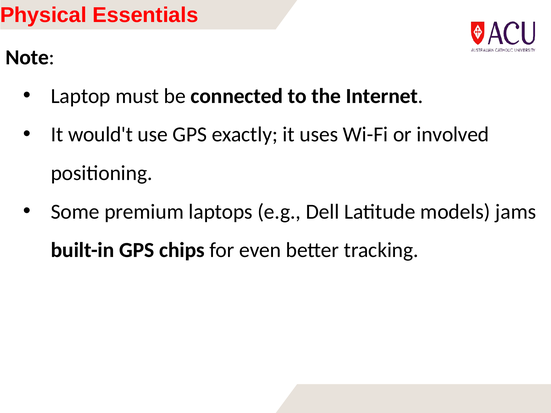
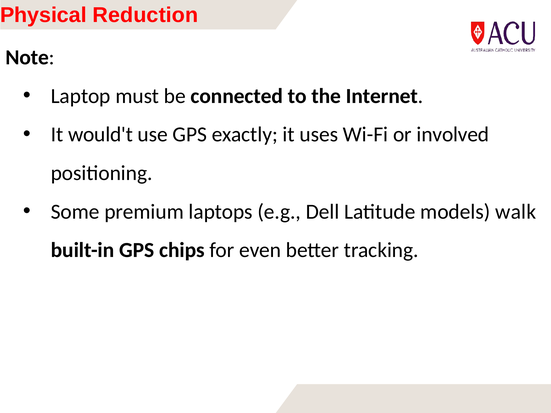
Essentials: Essentials -> Reduction
jams: jams -> walk
